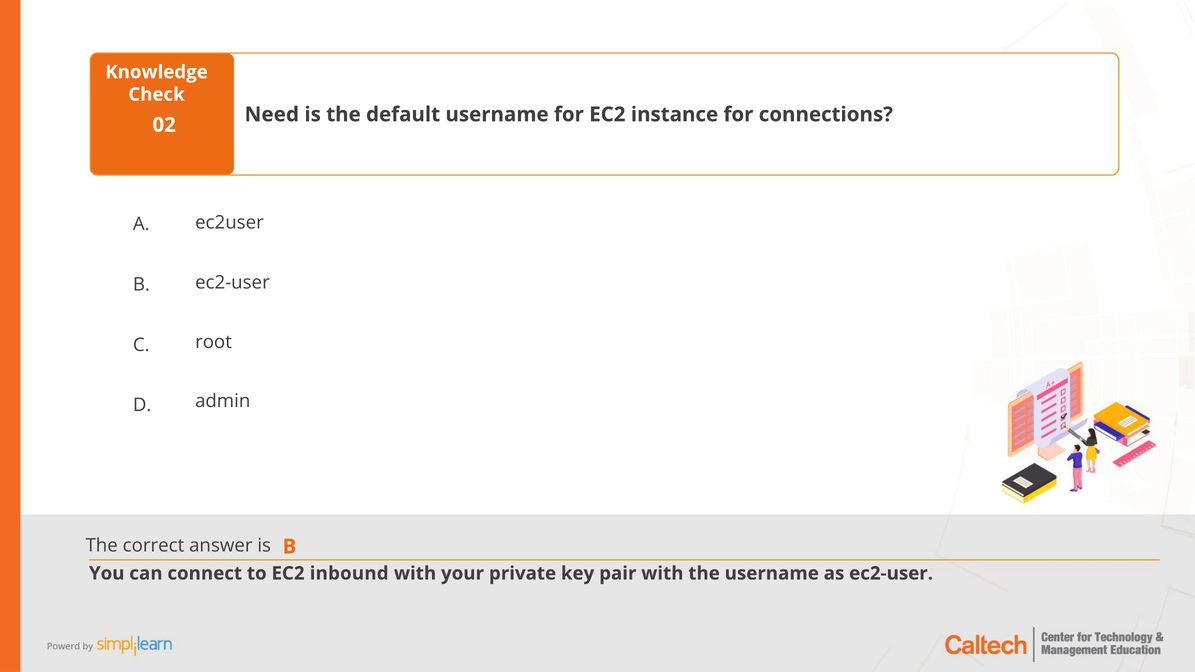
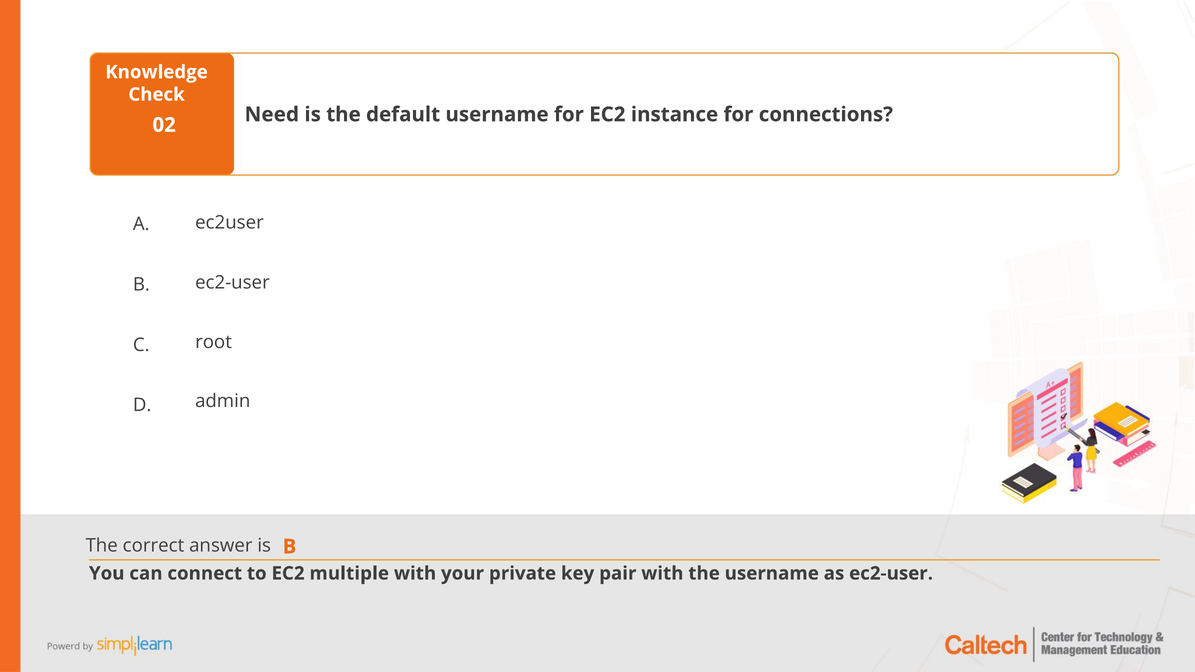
inbound: inbound -> multiple
